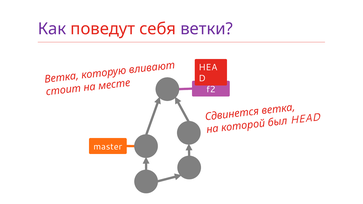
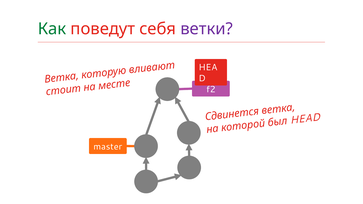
Как colour: purple -> green
